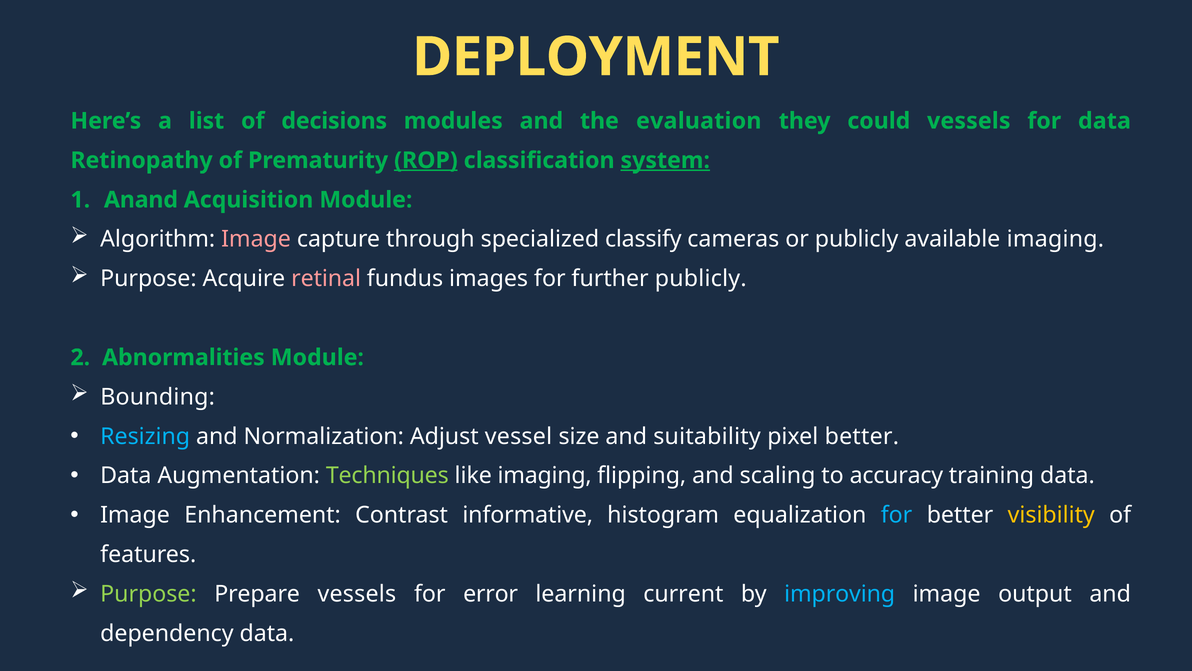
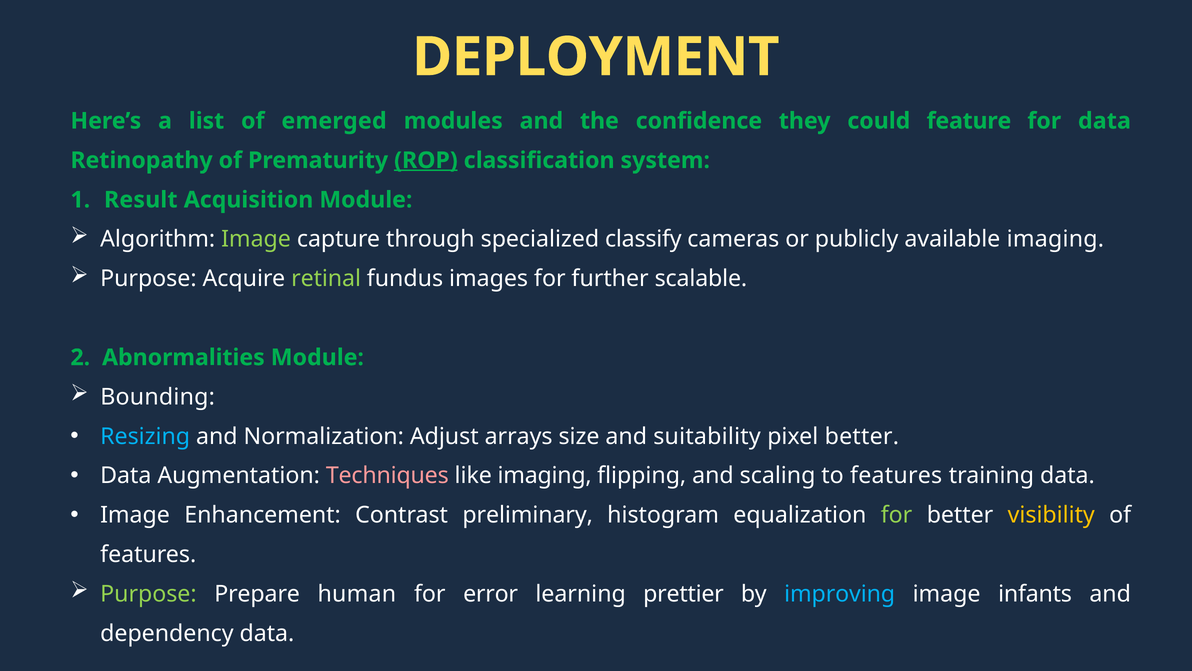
decisions: decisions -> emerged
evaluation: evaluation -> confidence
could vessels: vessels -> feature
system underline: present -> none
Anand: Anand -> Result
Image at (256, 239) colour: pink -> light green
retinal colour: pink -> light green
further publicly: publicly -> scalable
vessel: vessel -> arrays
Techniques colour: light green -> pink
to accuracy: accuracy -> features
informative: informative -> preliminary
for at (897, 515) colour: light blue -> light green
Prepare vessels: vessels -> human
current: current -> prettier
output: output -> infants
